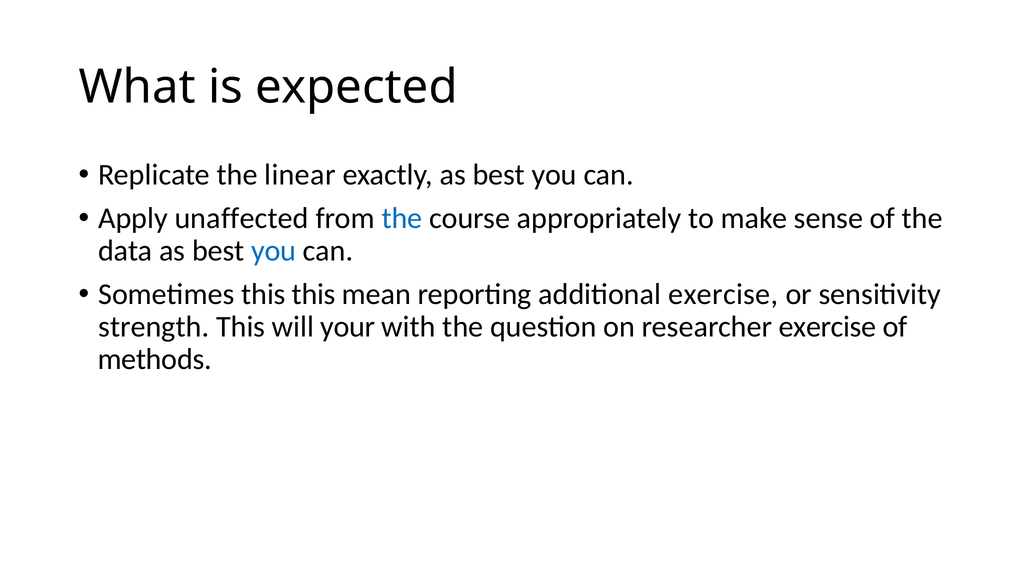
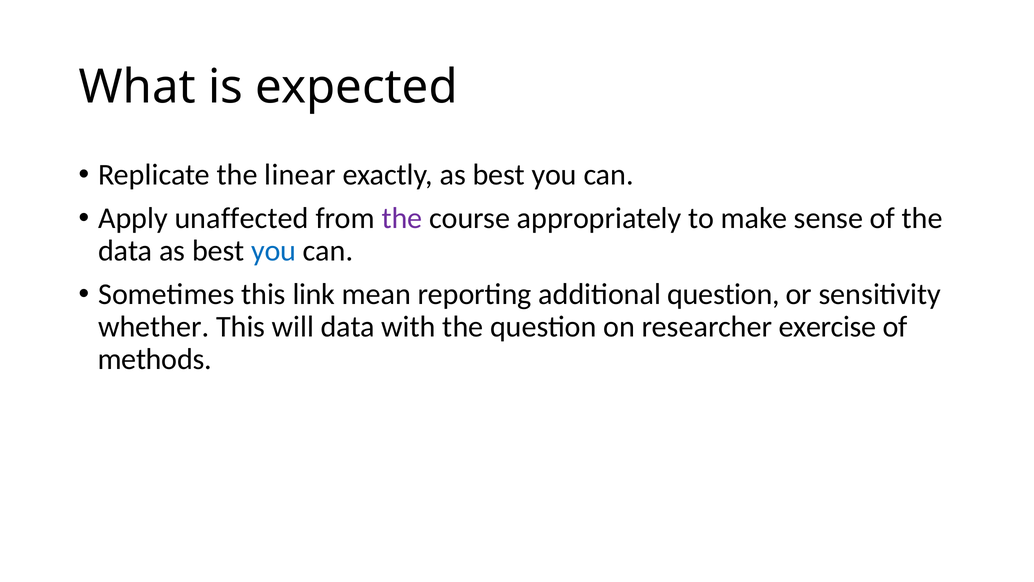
the at (402, 218) colour: blue -> purple
this this: this -> link
additional exercise: exercise -> question
strength: strength -> whether
will your: your -> data
